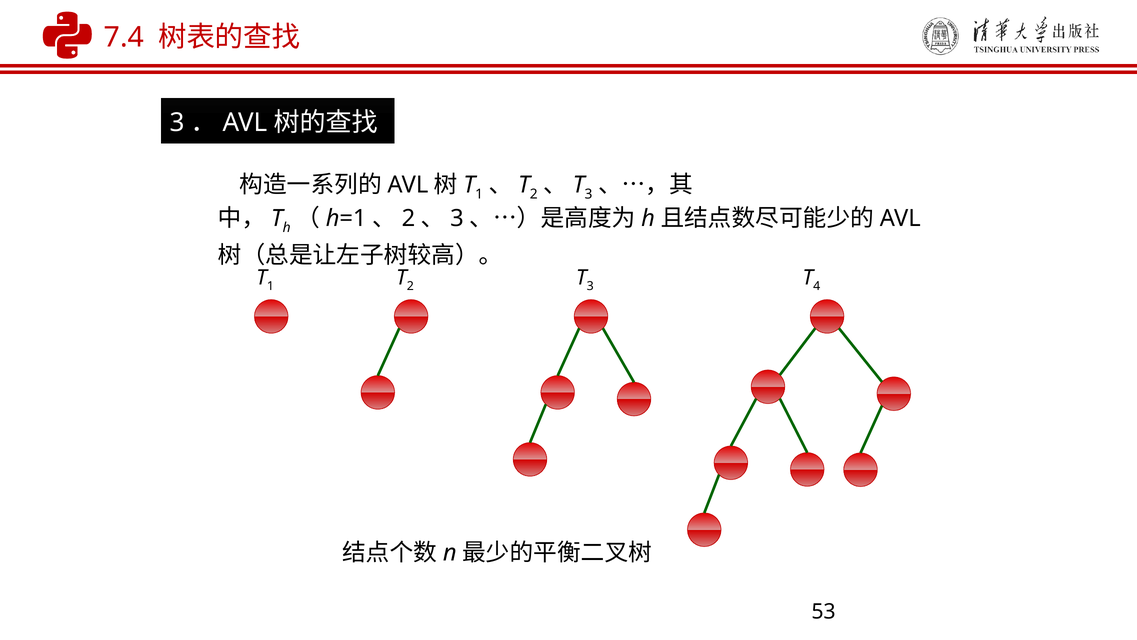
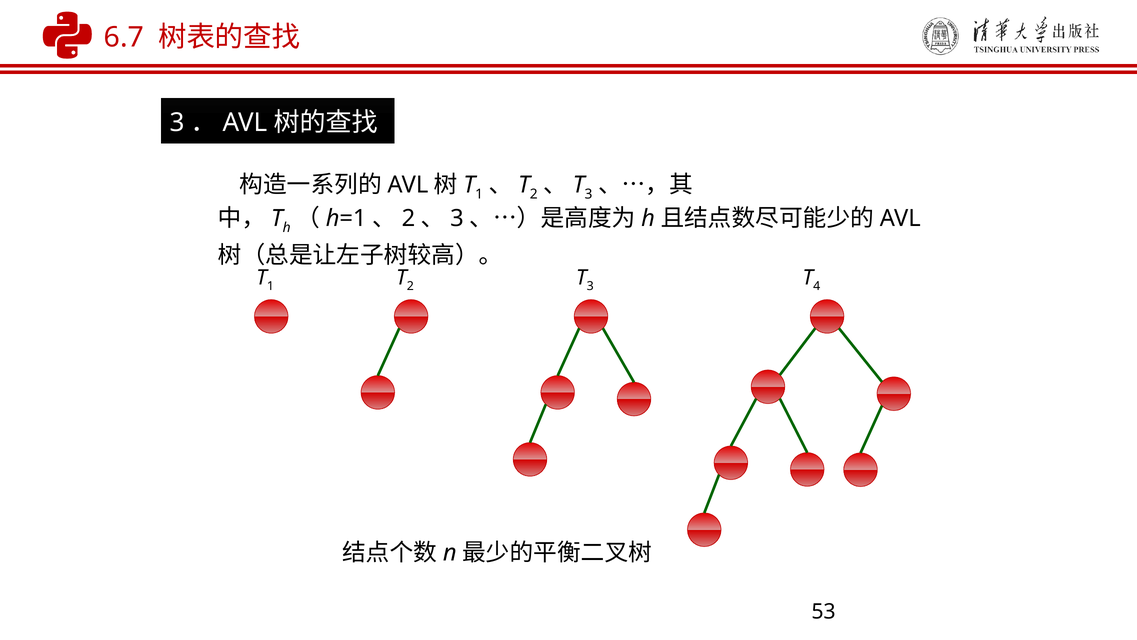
7.4: 7.4 -> 6.7
